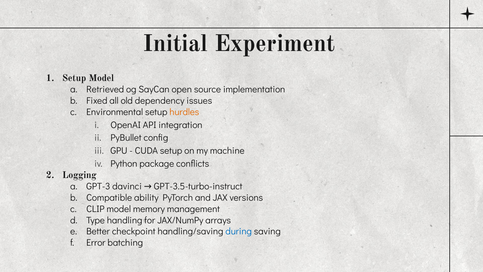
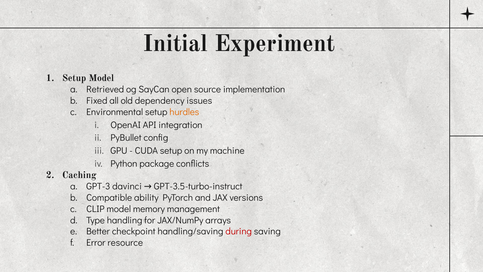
Logging: Logging -> Caching
during colour: blue -> red
batching: batching -> resource
